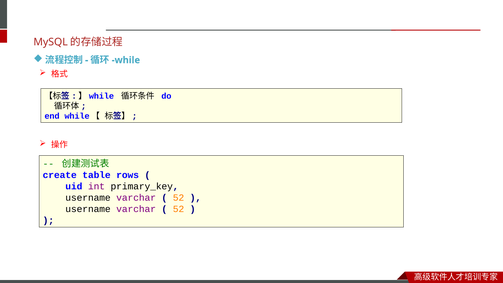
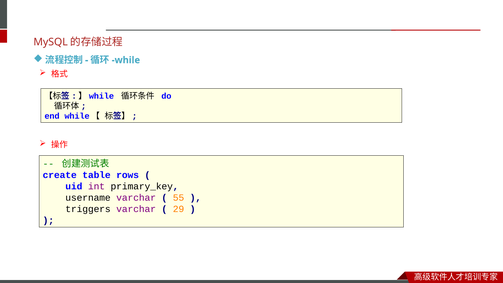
52 at (179, 198): 52 -> 55
username at (88, 209): username -> triggers
52 at (179, 209): 52 -> 29
